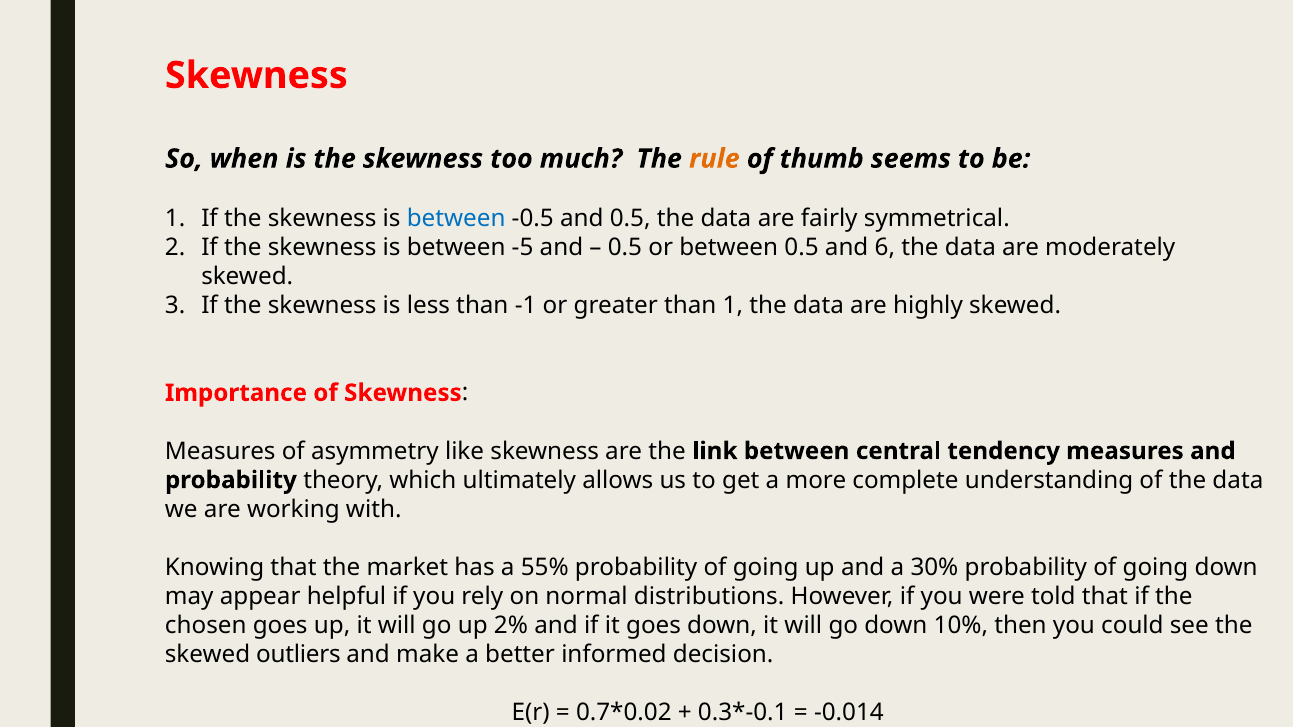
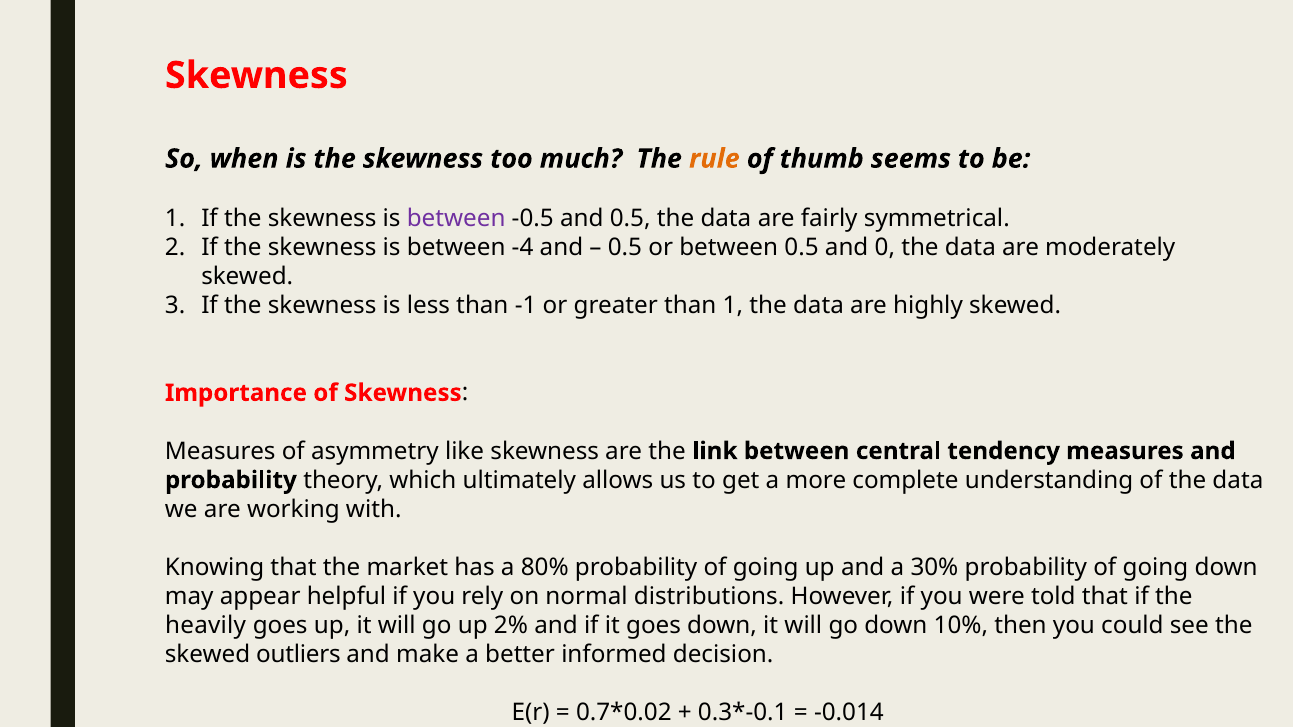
between at (456, 218) colour: blue -> purple
-5: -5 -> -4
6: 6 -> 0
55%: 55% -> 80%
chosen: chosen -> heavily
